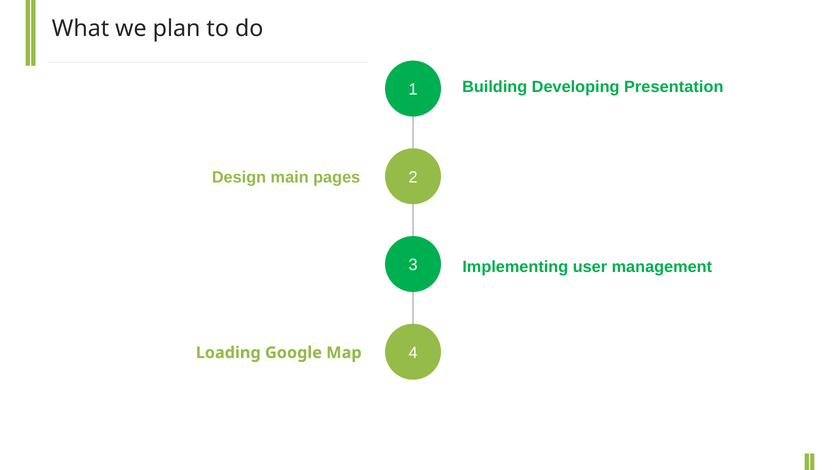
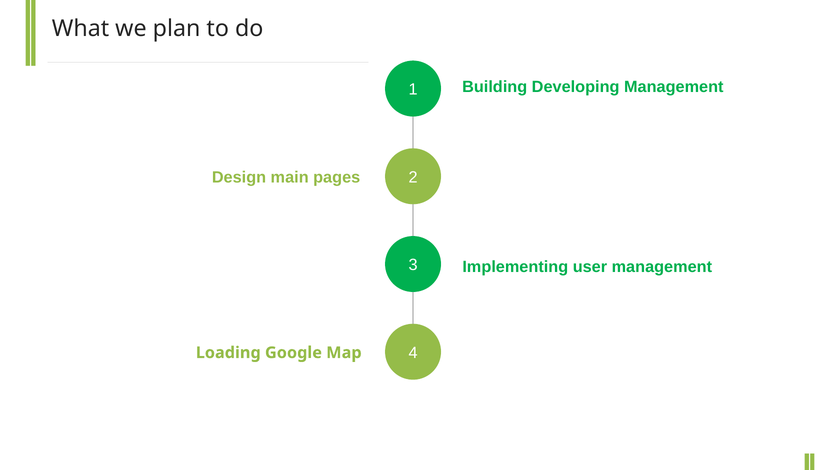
Developing Presentation: Presentation -> Management
